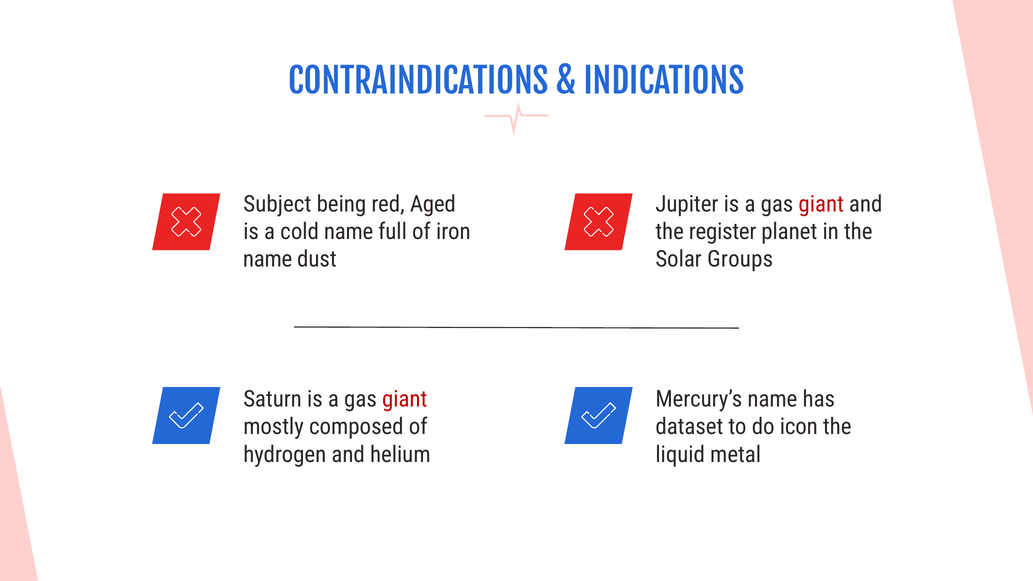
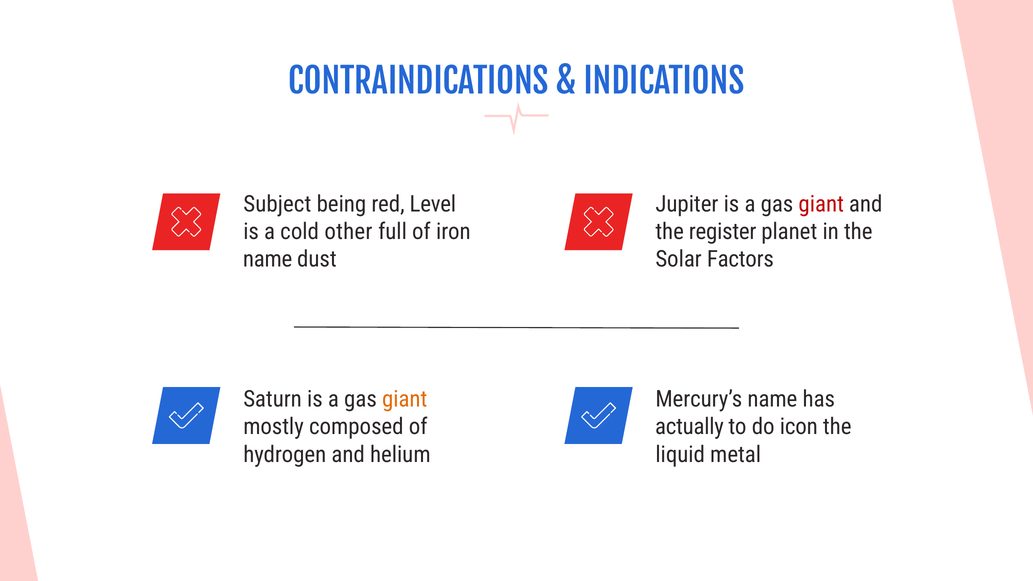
Aged: Aged -> Level
cold name: name -> other
Groups: Groups -> Factors
giant at (405, 399) colour: red -> orange
dataset: dataset -> actually
